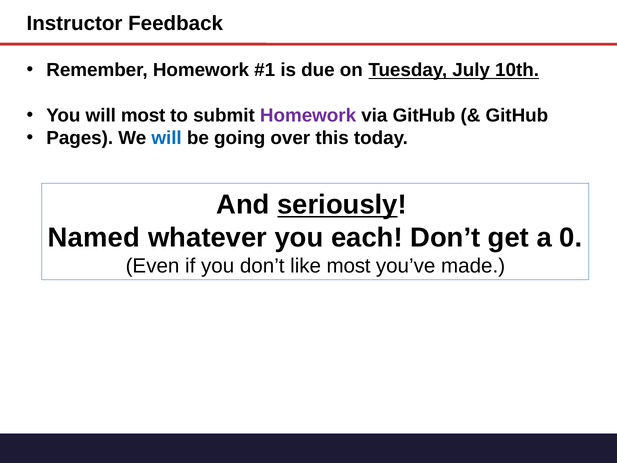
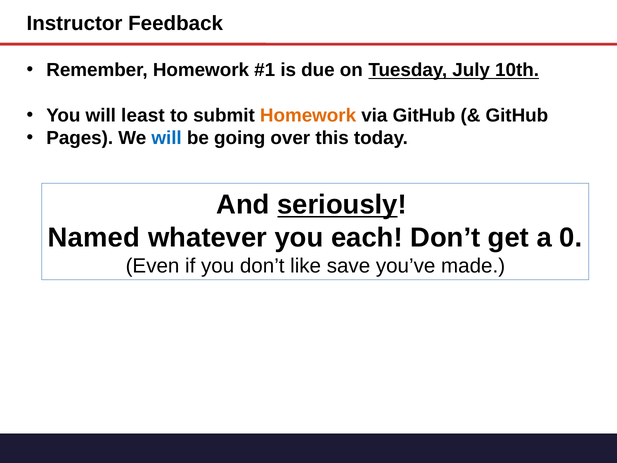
will most: most -> least
Homework at (308, 115) colour: purple -> orange
like most: most -> save
